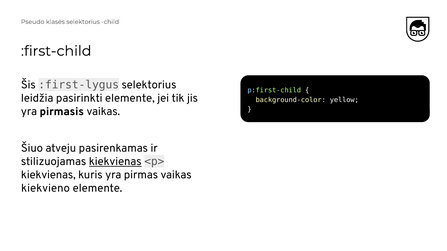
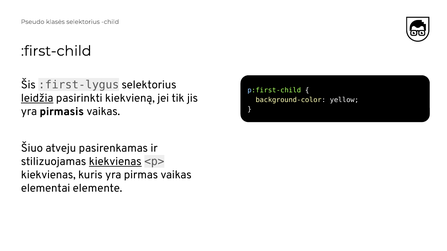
leidžia underline: none -> present
pasirinkti elemente: elemente -> kiekvieną
kiekvieno: kiekvieno -> elementai
